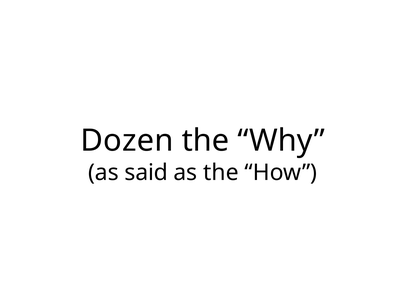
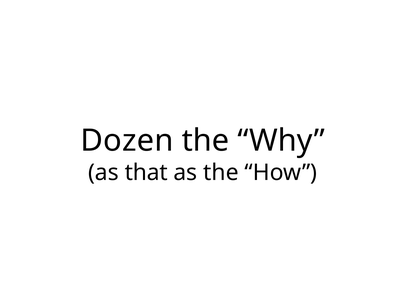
said: said -> that
